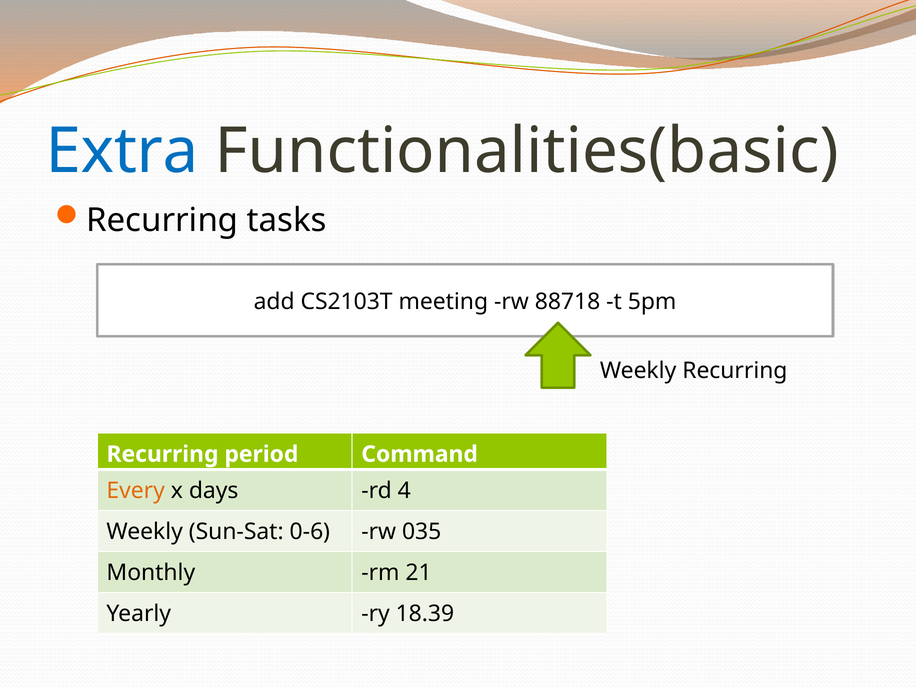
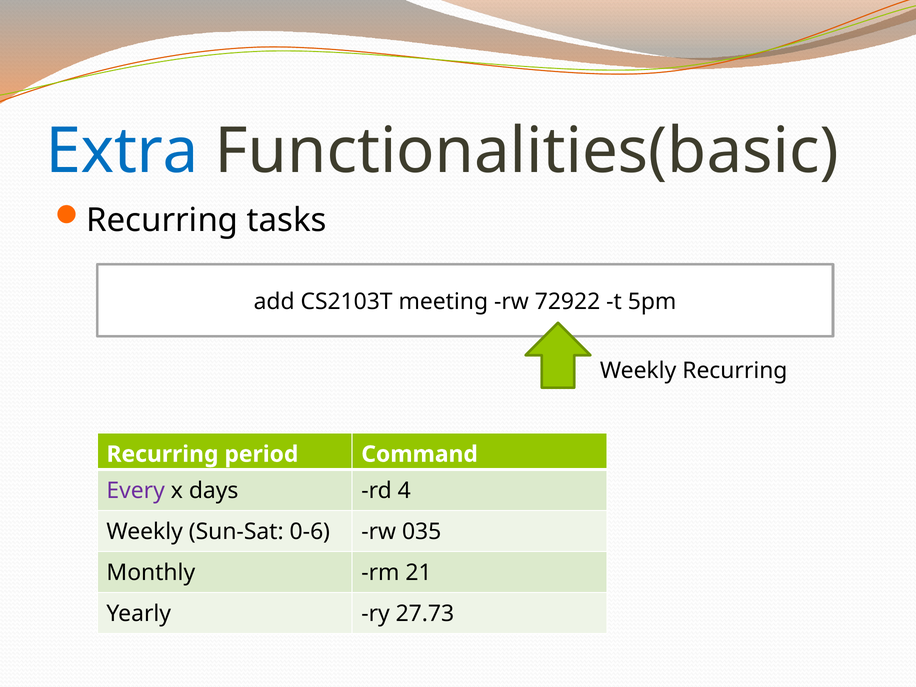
88718: 88718 -> 72922
Every colour: orange -> purple
18.39: 18.39 -> 27.73
